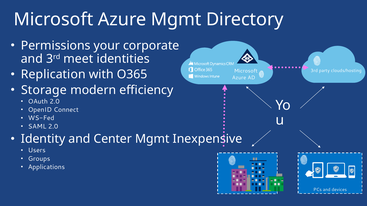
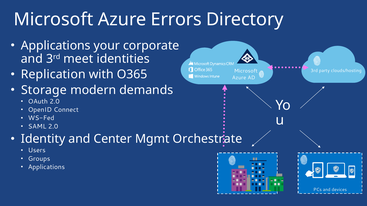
Azure Mgmt: Mgmt -> Errors
Permissions at (56, 46): Permissions -> Applications
efficiency: efficiency -> demands
Inexpensive: Inexpensive -> Orchestrate
